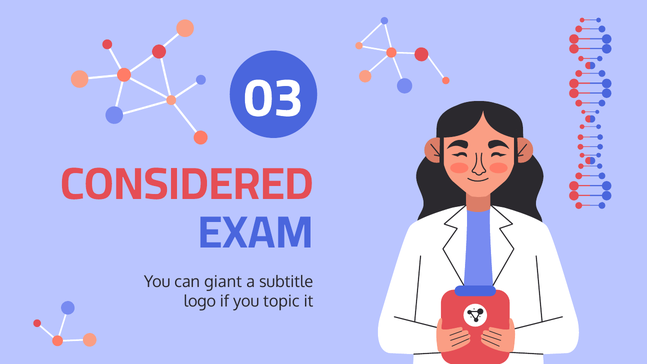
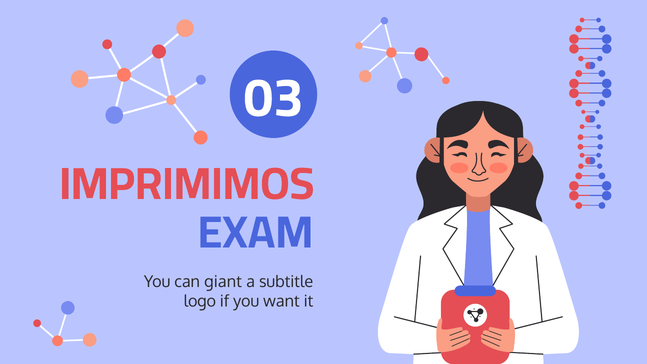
CONSIDERED: CONSIDERED -> IMPRIMIMOS
topic: topic -> want
